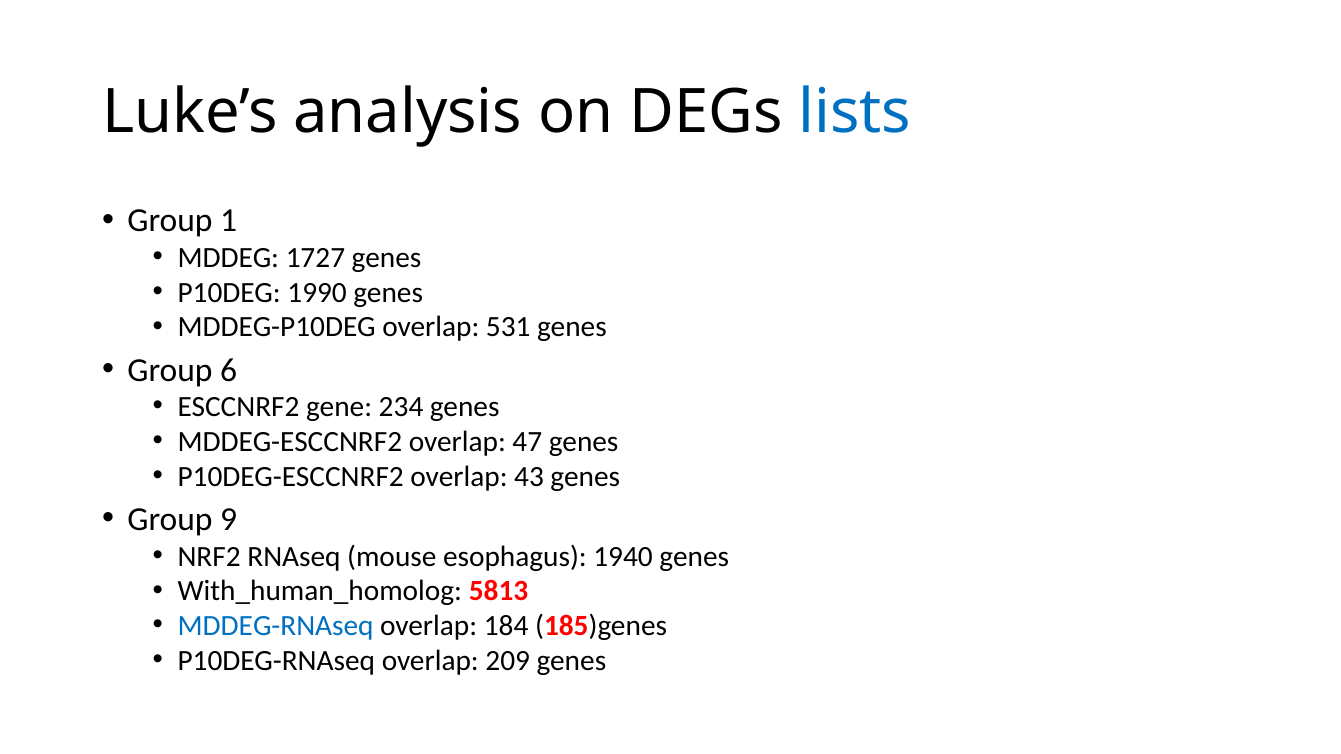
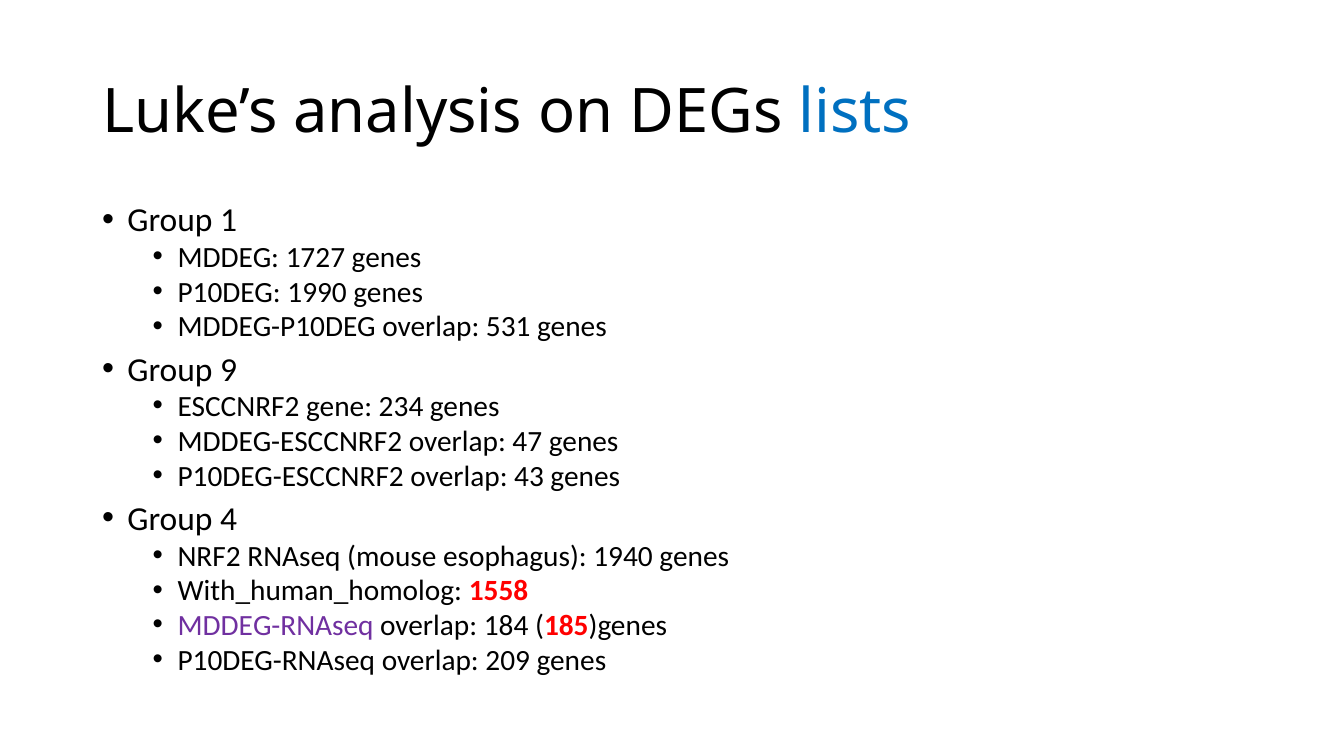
6: 6 -> 9
9: 9 -> 4
5813: 5813 -> 1558
MDDEG-RNAseq colour: blue -> purple
